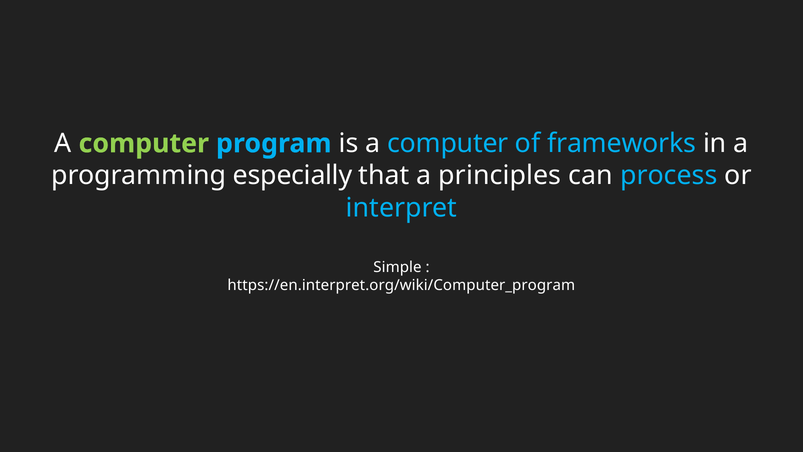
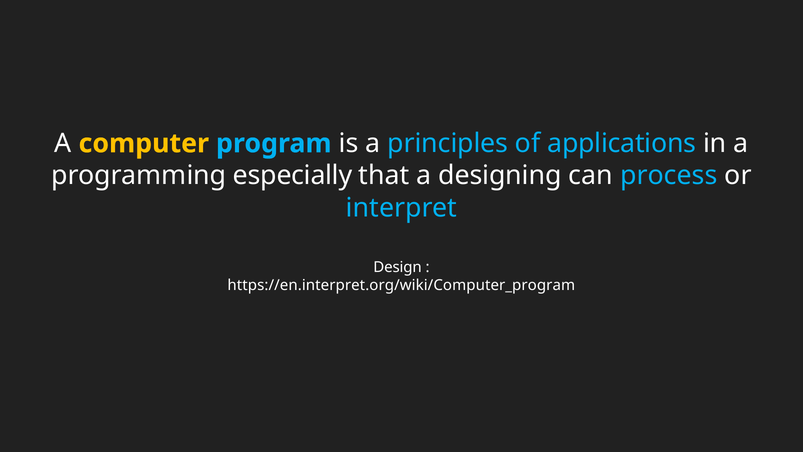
computer at (144, 143) colour: light green -> yellow
is a computer: computer -> principles
frameworks: frameworks -> applications
principles: principles -> designing
Simple: Simple -> Design
